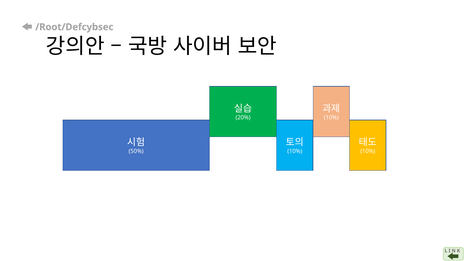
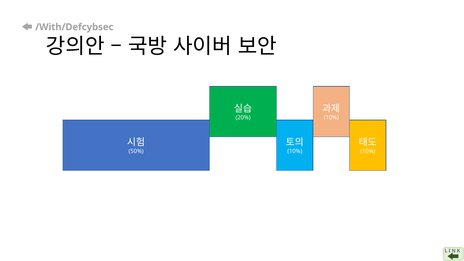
/Root/Defcybsec: /Root/Defcybsec -> /With/Defcybsec
